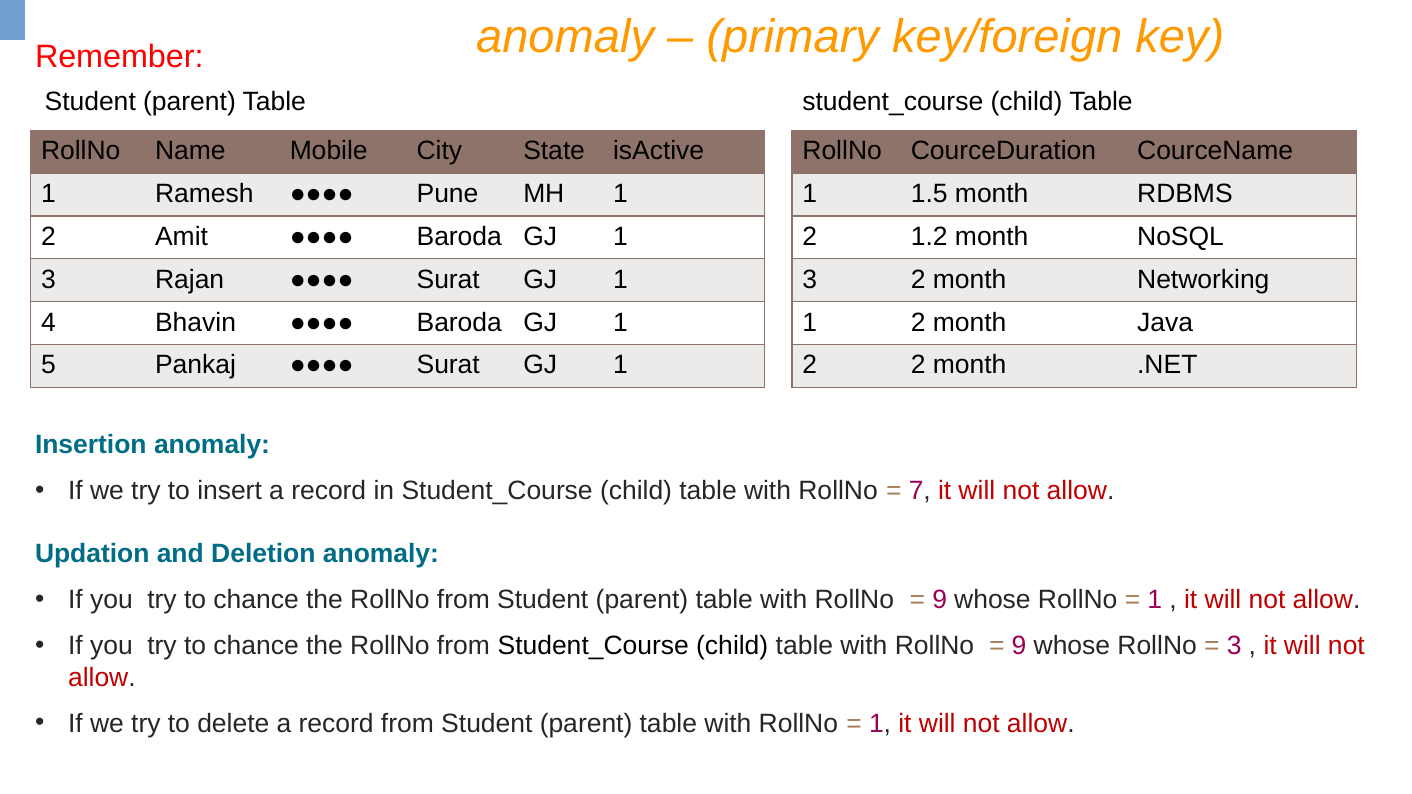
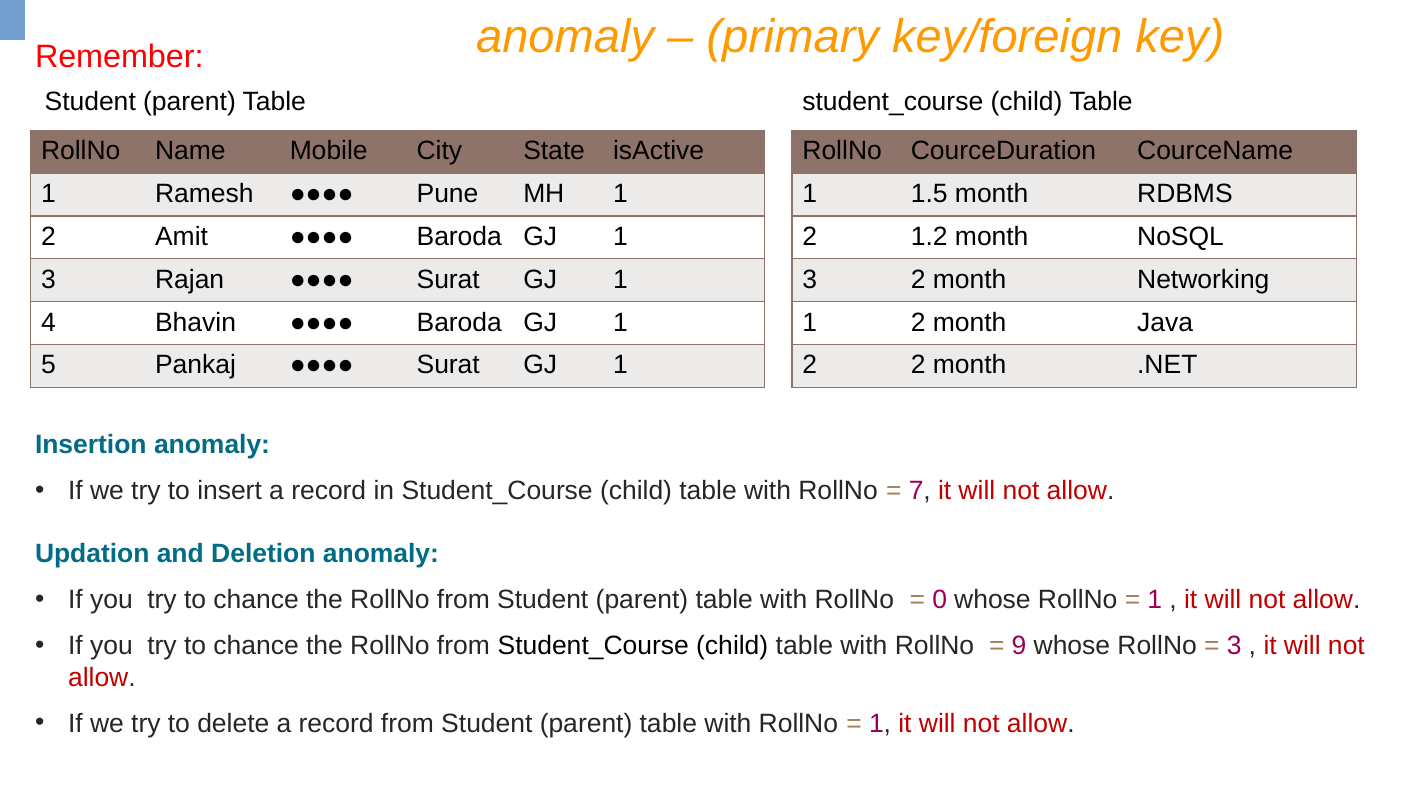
9 at (940, 600): 9 -> 0
